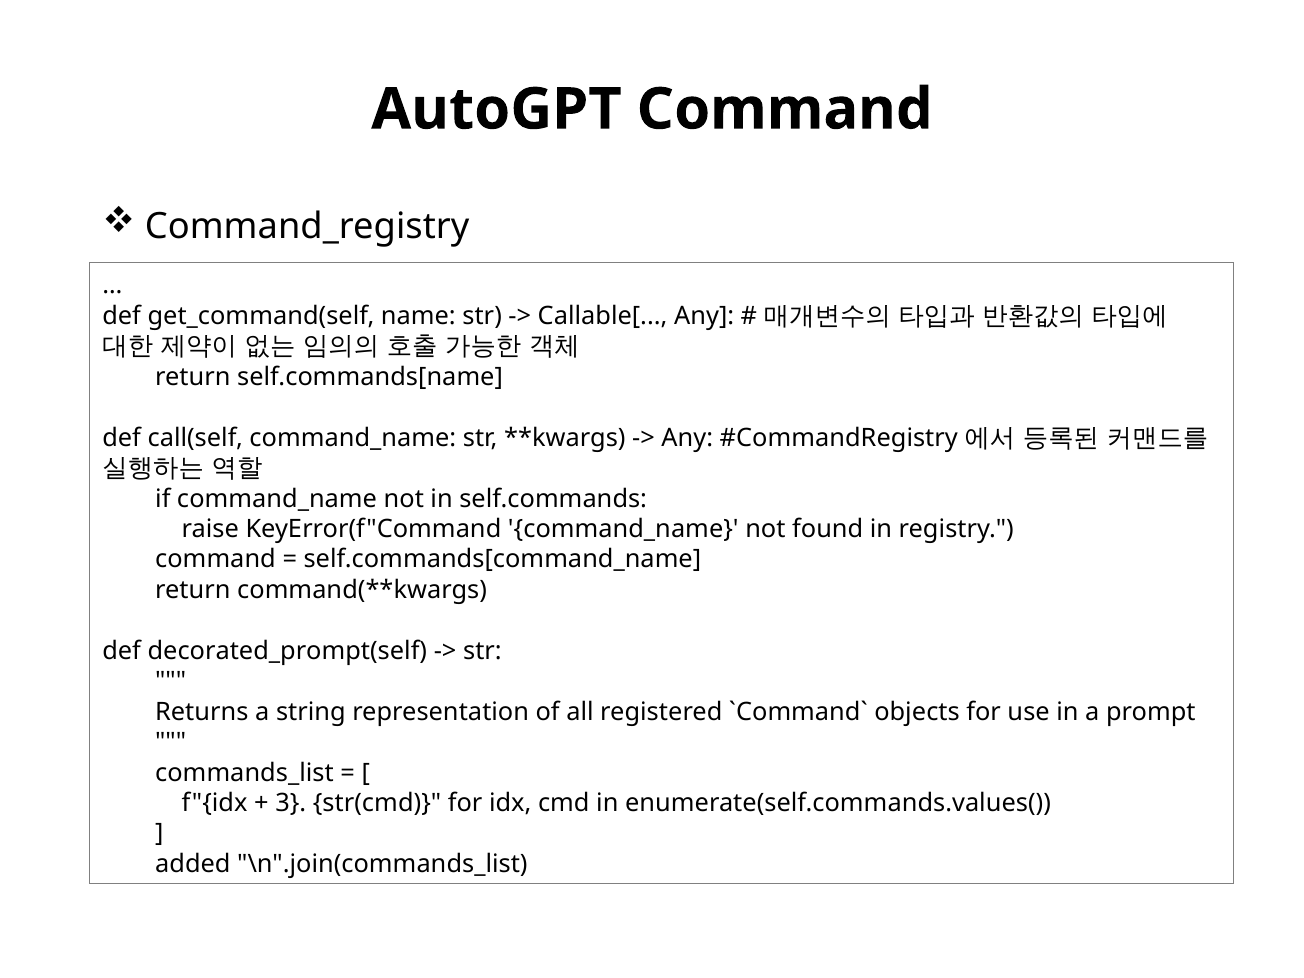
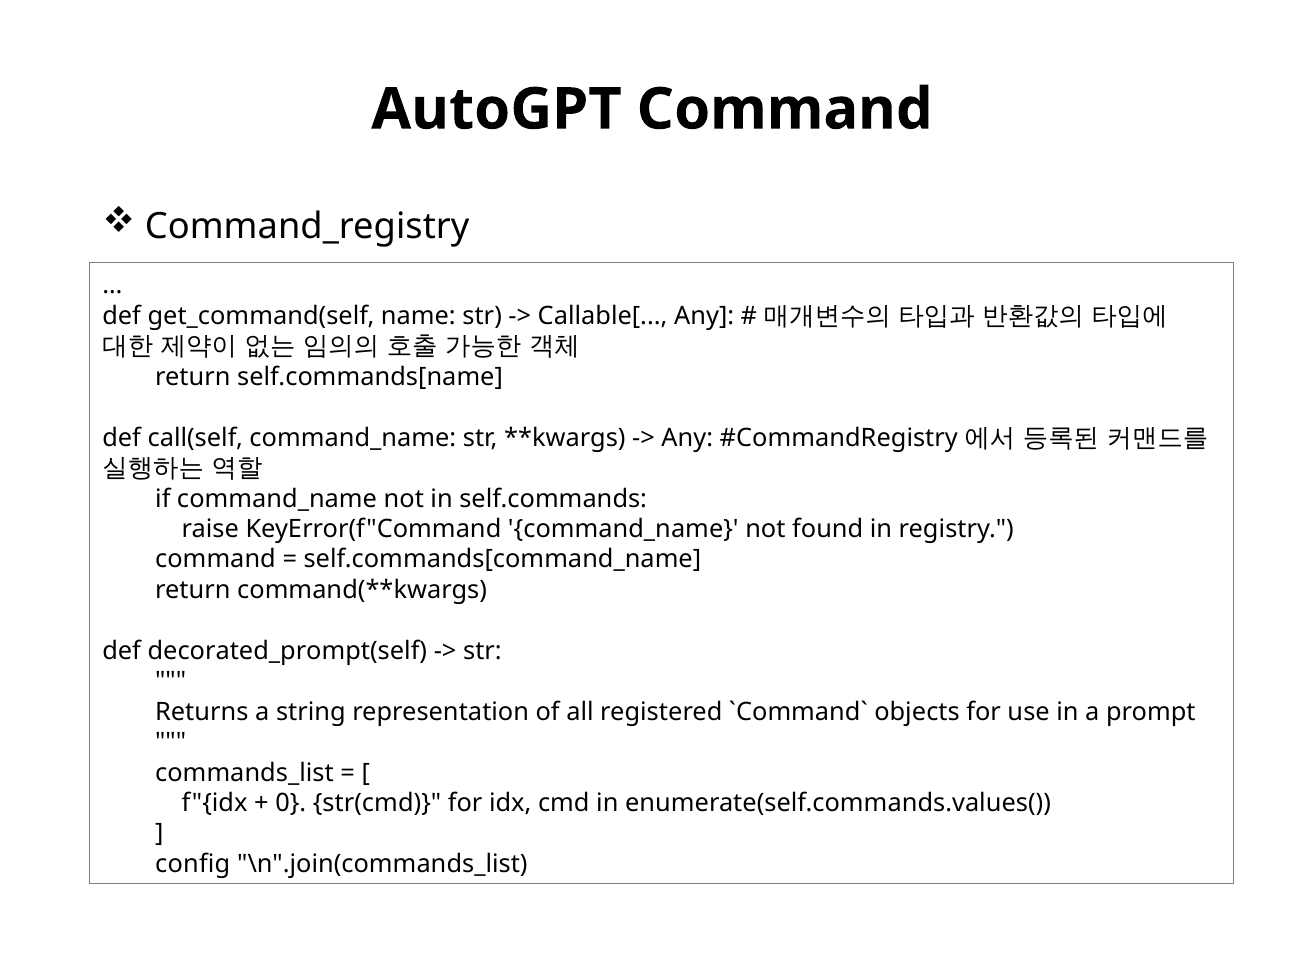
3: 3 -> 0
added: added -> config
